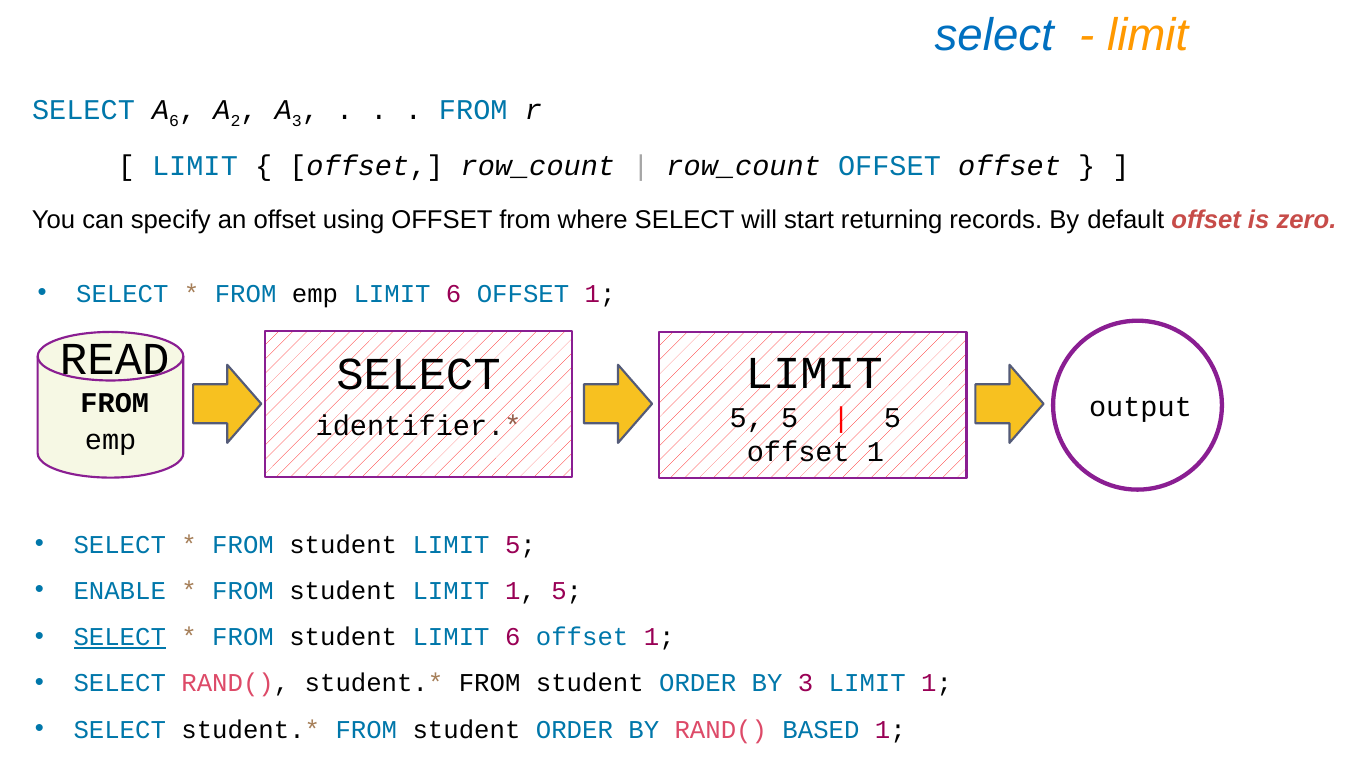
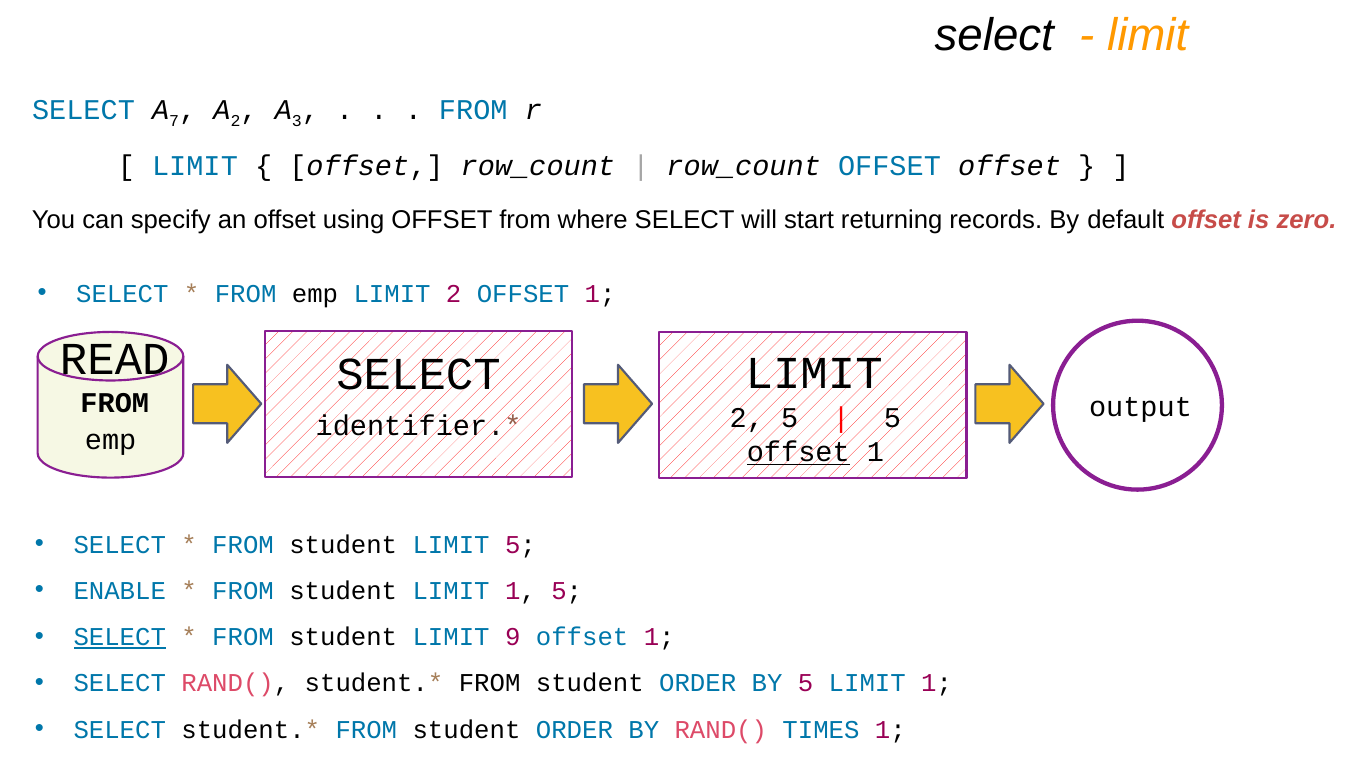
select at (994, 36) colour: blue -> black
6 at (174, 121): 6 -> 7
emp LIMIT 6: 6 -> 2
5 at (747, 418): 5 -> 2
offset at (798, 452) underline: none -> present
student LIMIT 6: 6 -> 9
BY 3: 3 -> 5
BASED: BASED -> TIMES
